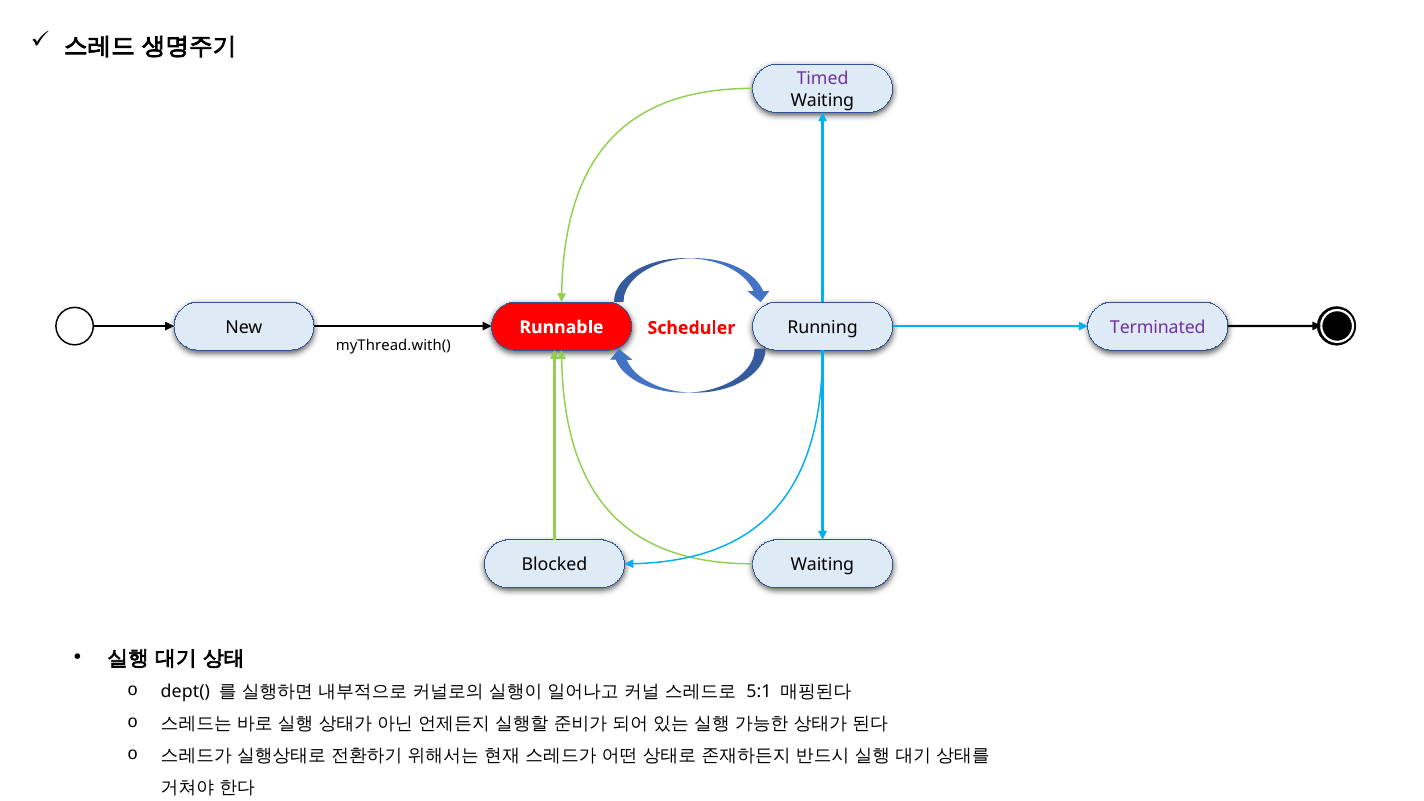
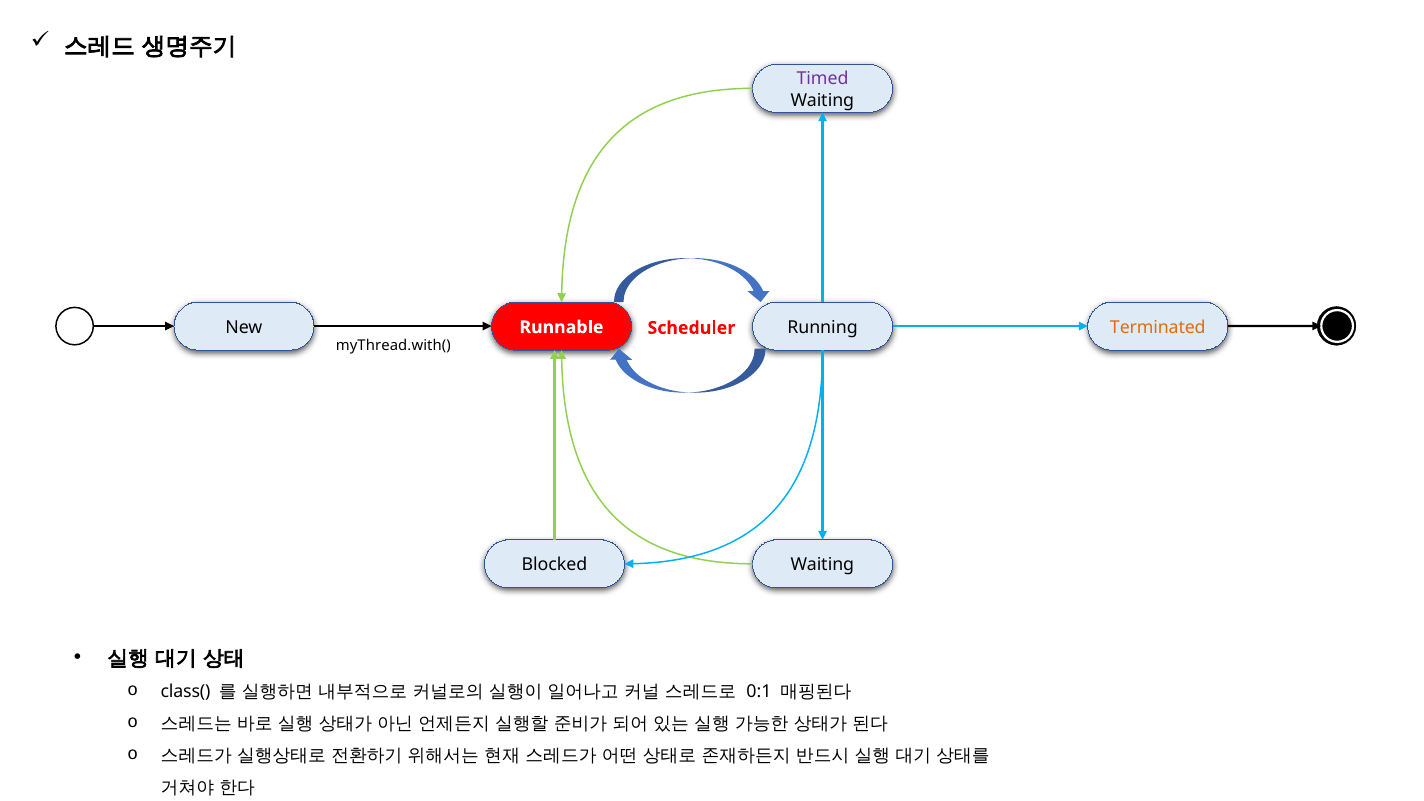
Terminated colour: purple -> orange
dept(: dept( -> class(
5:1: 5:1 -> 0:1
